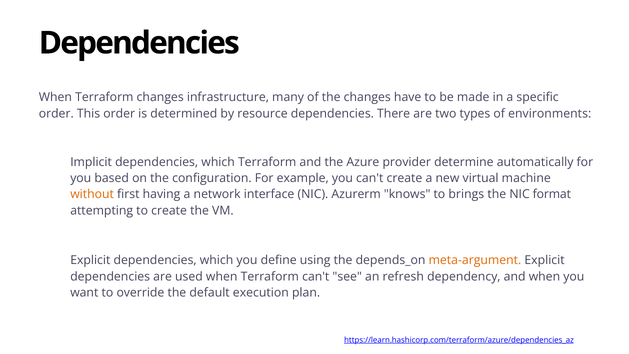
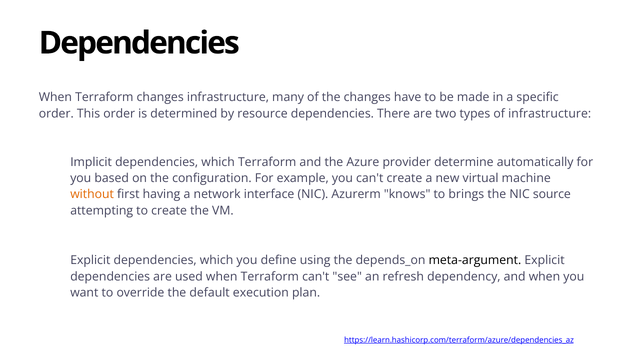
of environments: environments -> infrastructure
format: format -> source
meta-argument colour: orange -> black
